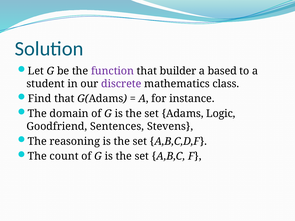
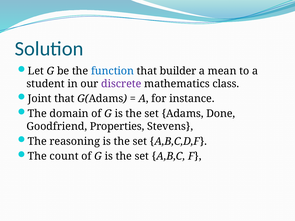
function colour: purple -> blue
based: based -> mean
Find: Find -> Joint
Logic: Logic -> Done
Sentences: Sentences -> Properties
